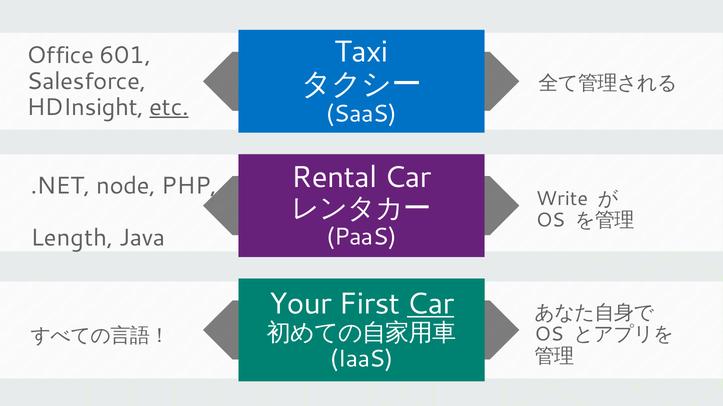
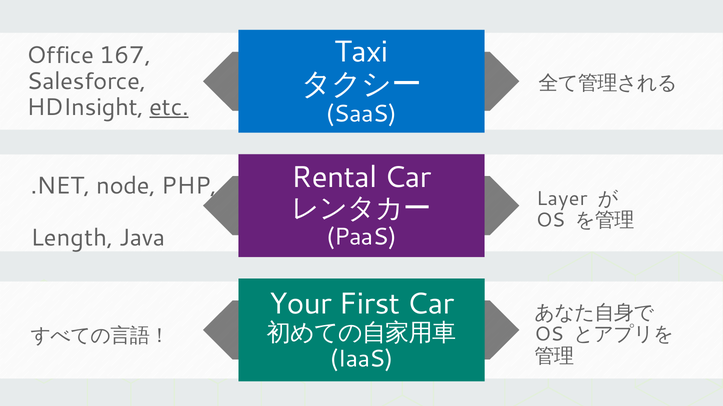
601: 601 -> 167
Write: Write -> Layer
Car at (431, 304) underline: present -> none
